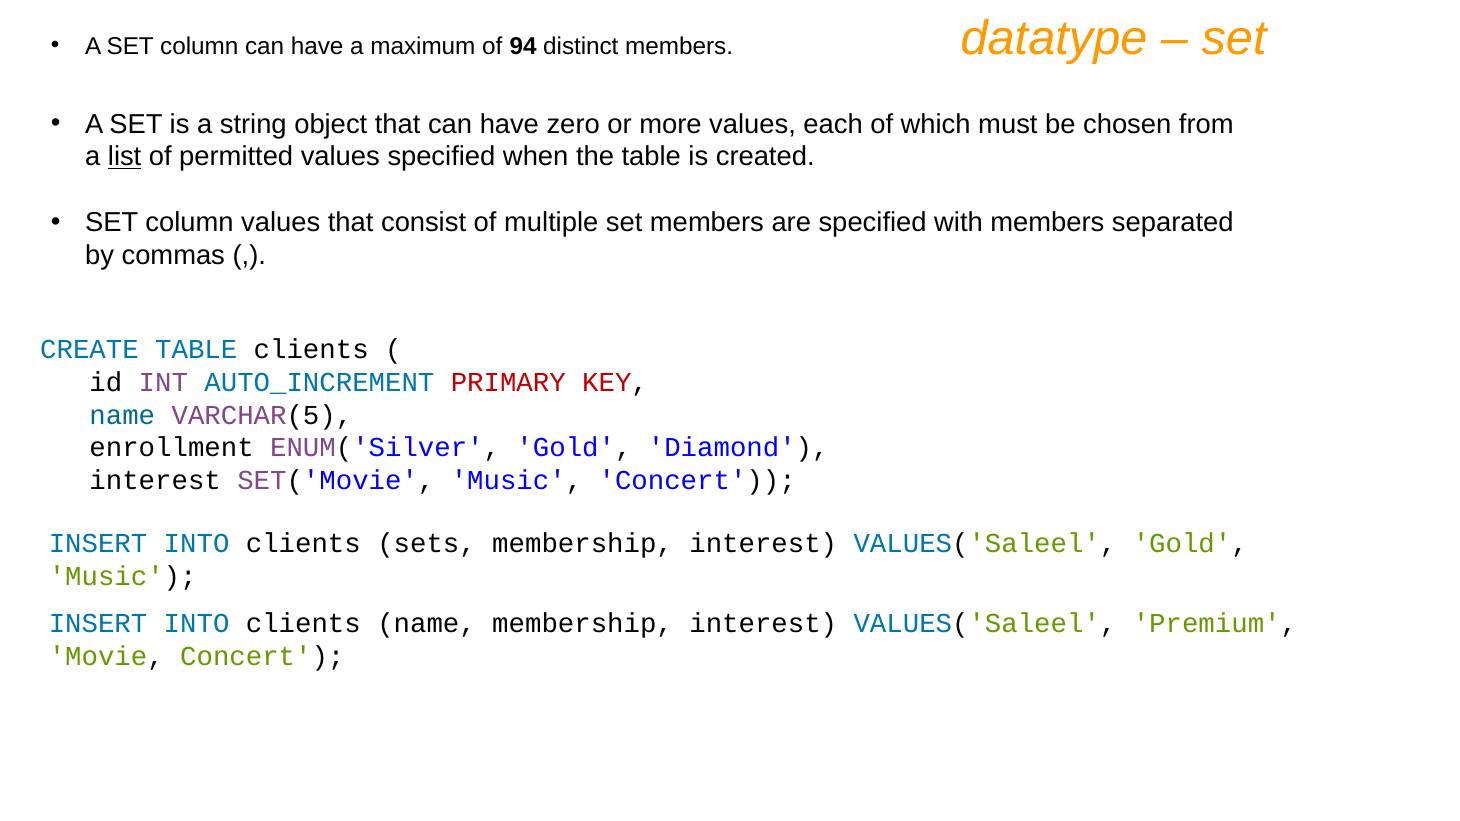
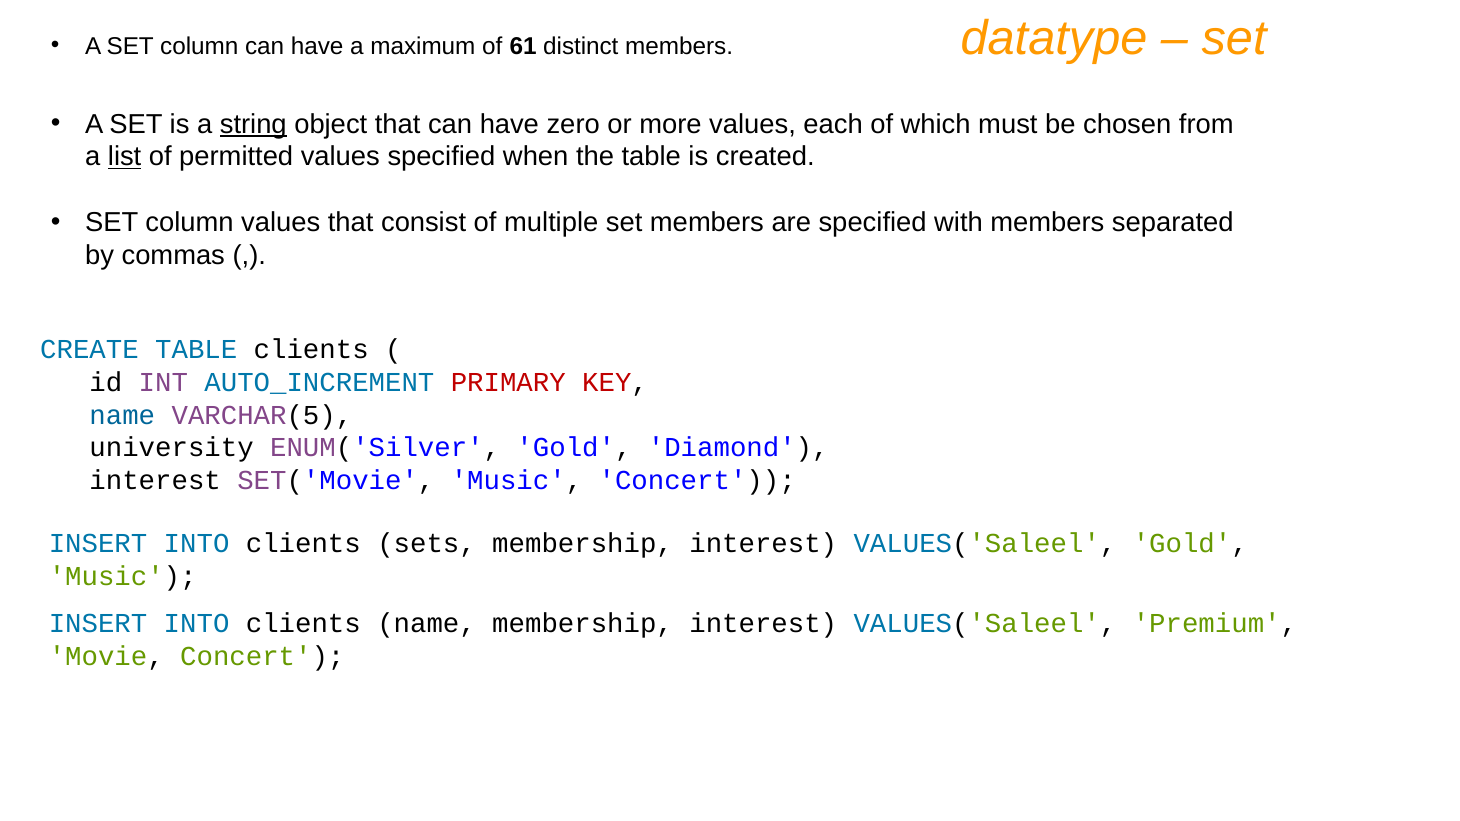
94: 94 -> 61
string underline: none -> present
enrollment: enrollment -> university
